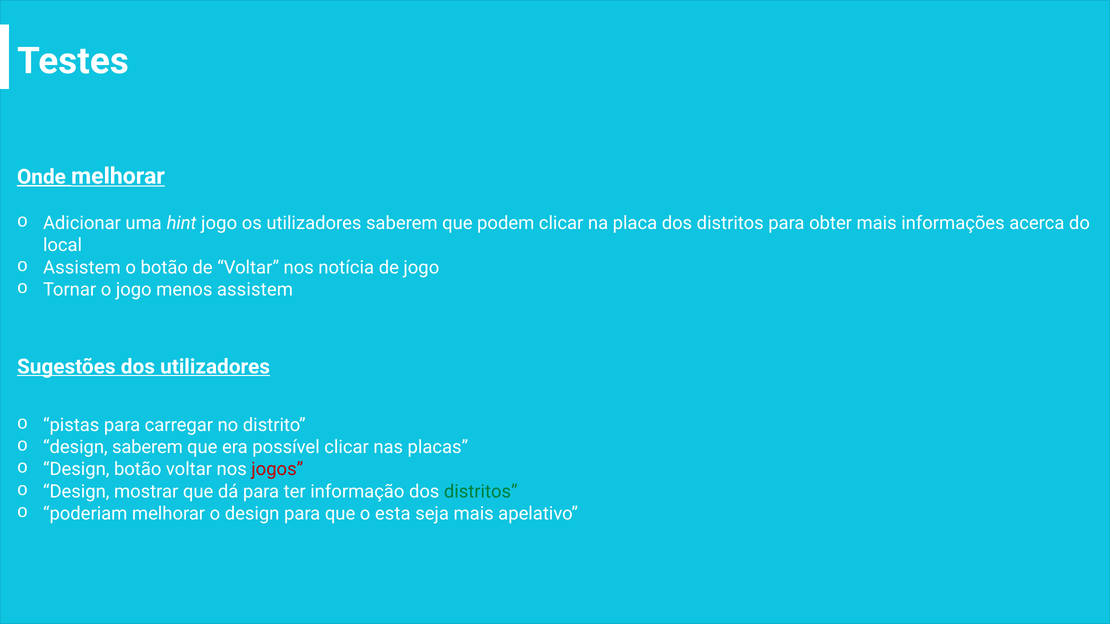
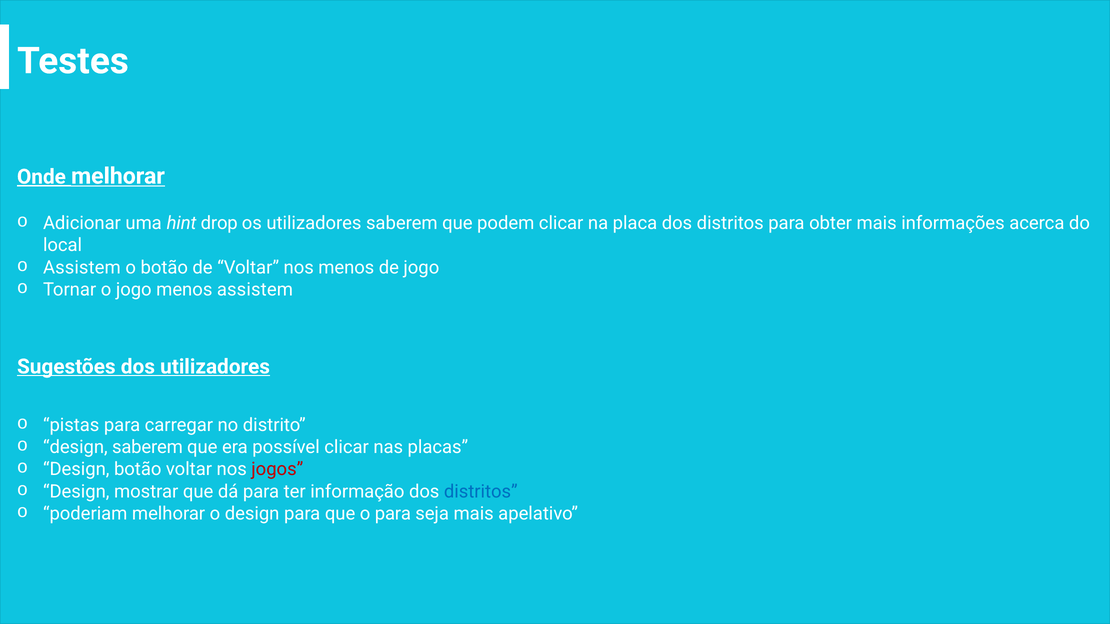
hint jogo: jogo -> drop
nos notícia: notícia -> menos
distritos at (481, 492) colour: green -> blue
o esta: esta -> para
